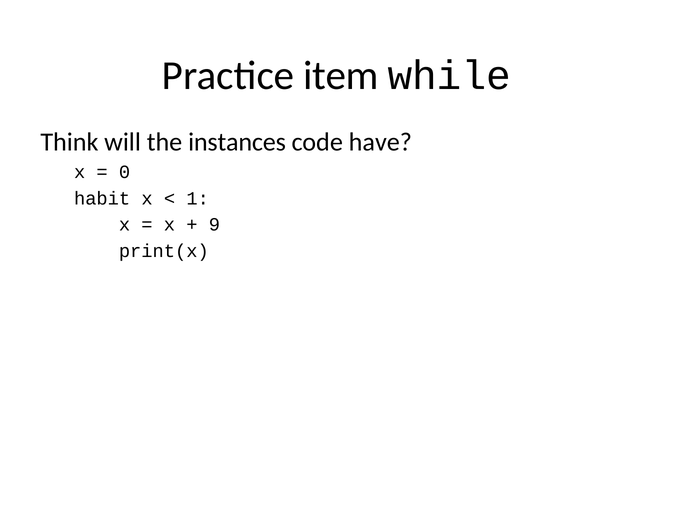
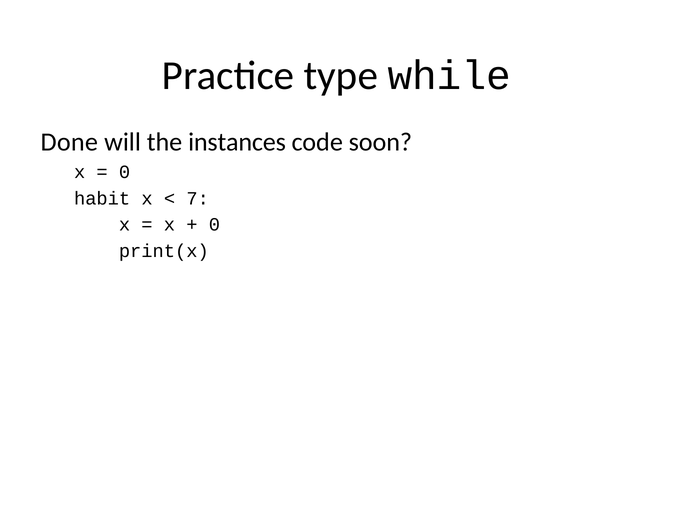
item: item -> type
Think: Think -> Done
have: have -> soon
1: 1 -> 7
9 at (214, 225): 9 -> 0
